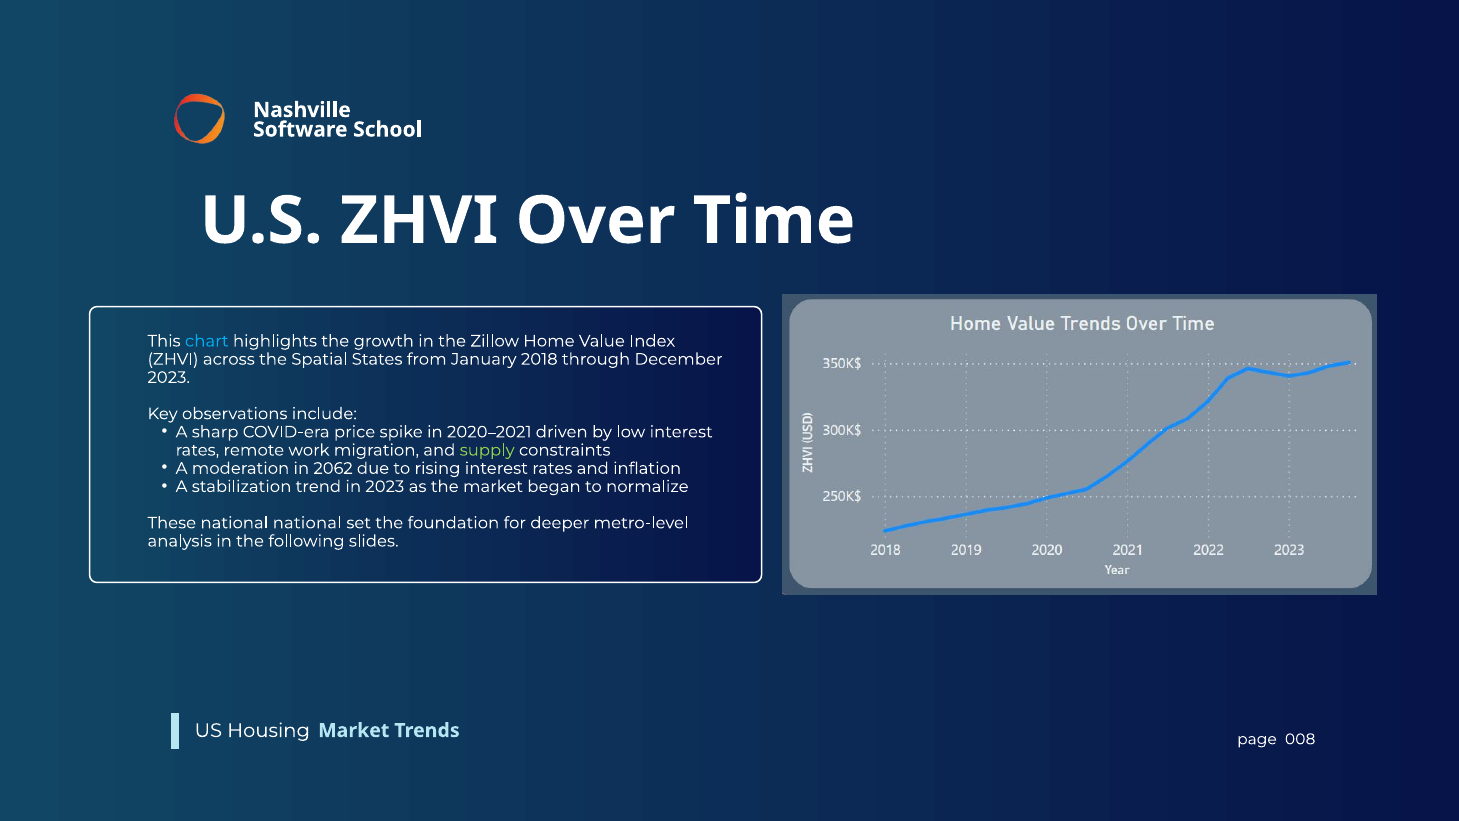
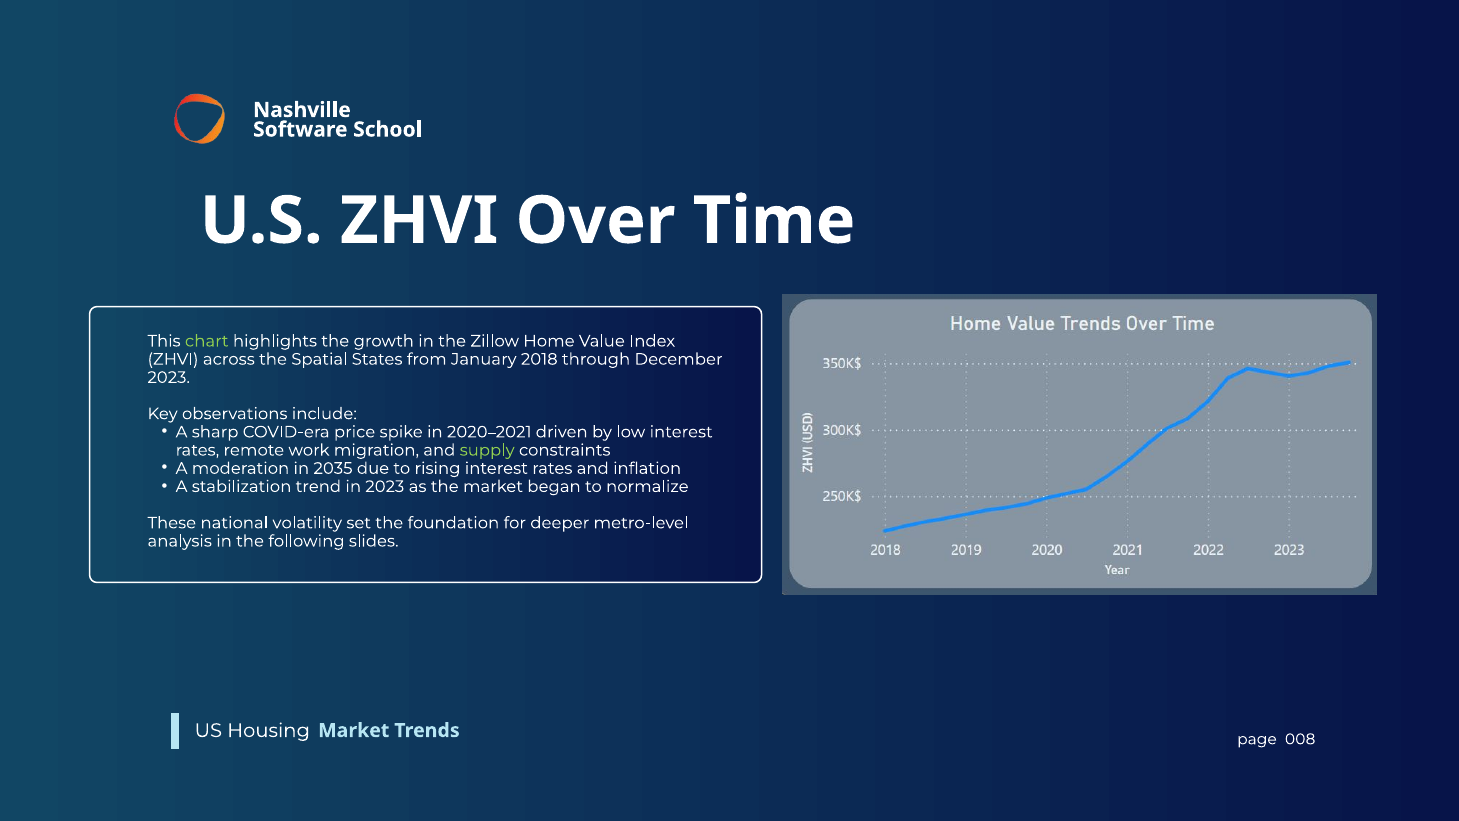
chart colour: light blue -> light green
2062: 2062 -> 2035
national national: national -> volatility
